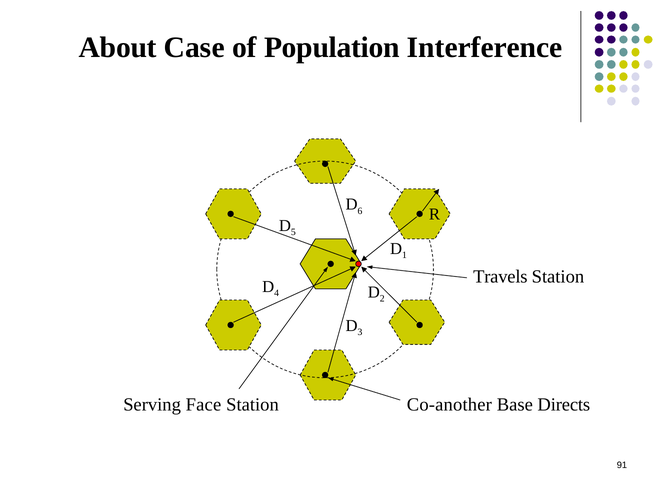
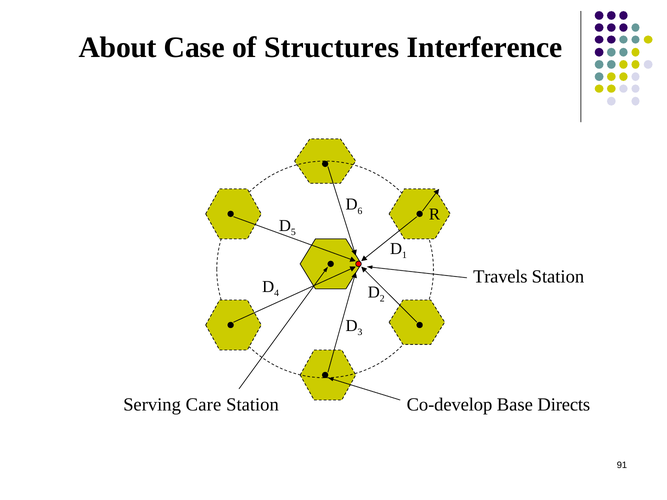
Population: Population -> Structures
Face: Face -> Care
Co-another: Co-another -> Co-develop
